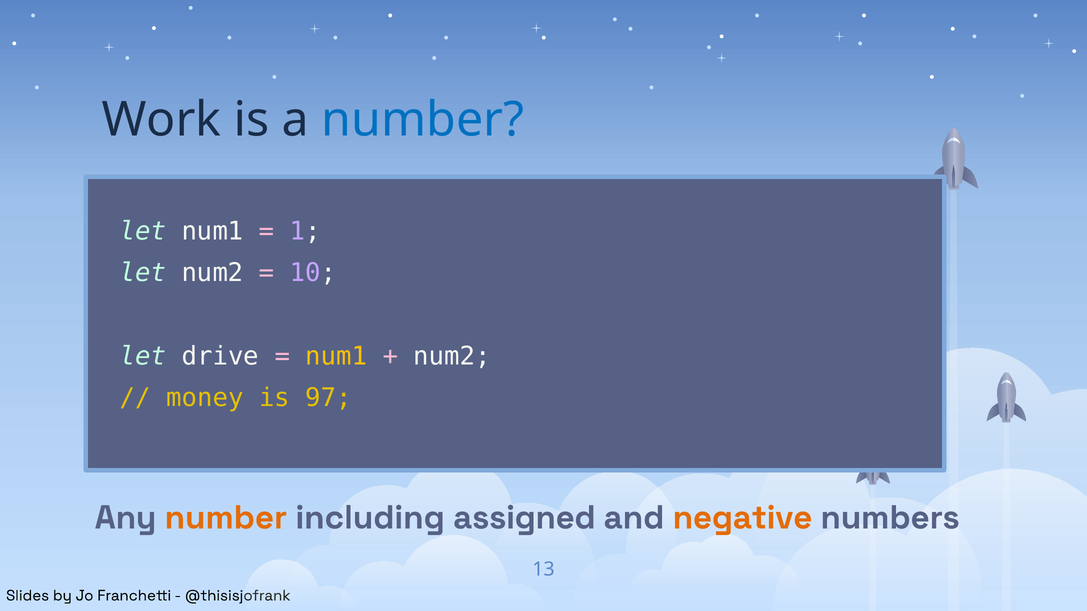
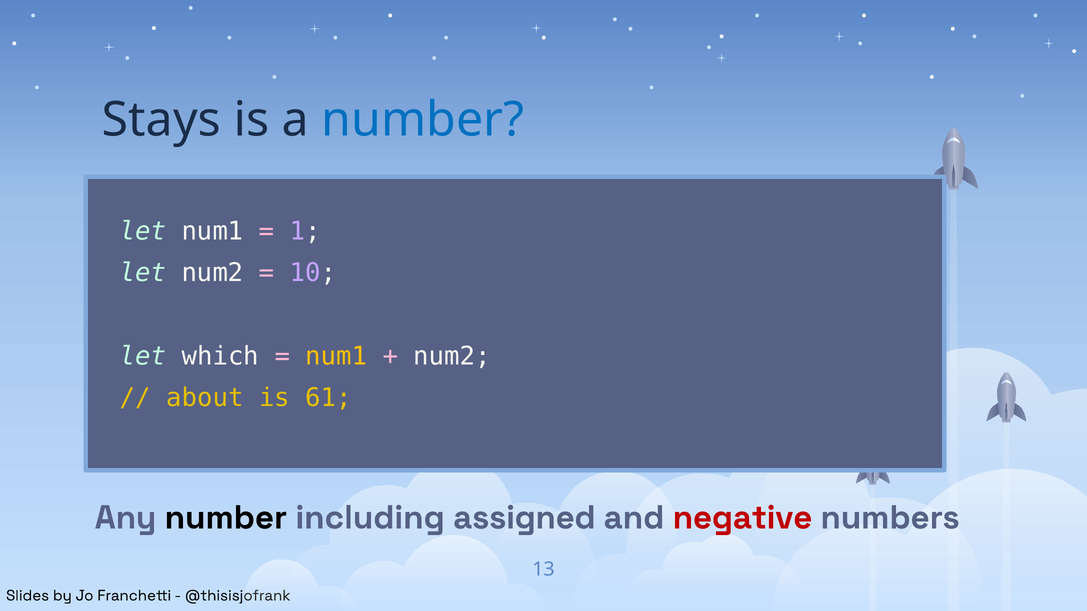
Work: Work -> Stays
drive: drive -> which
money: money -> about
97: 97 -> 61
number at (226, 518) colour: orange -> black
negative colour: orange -> red
